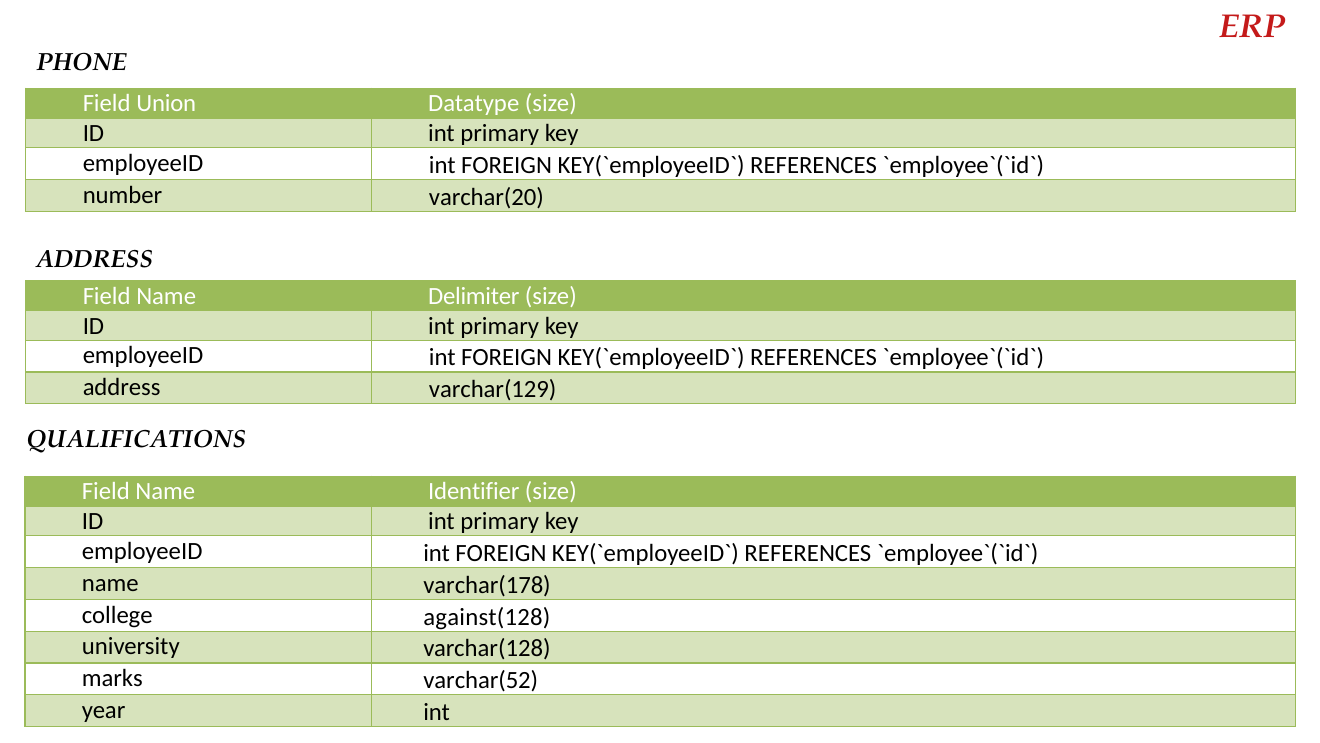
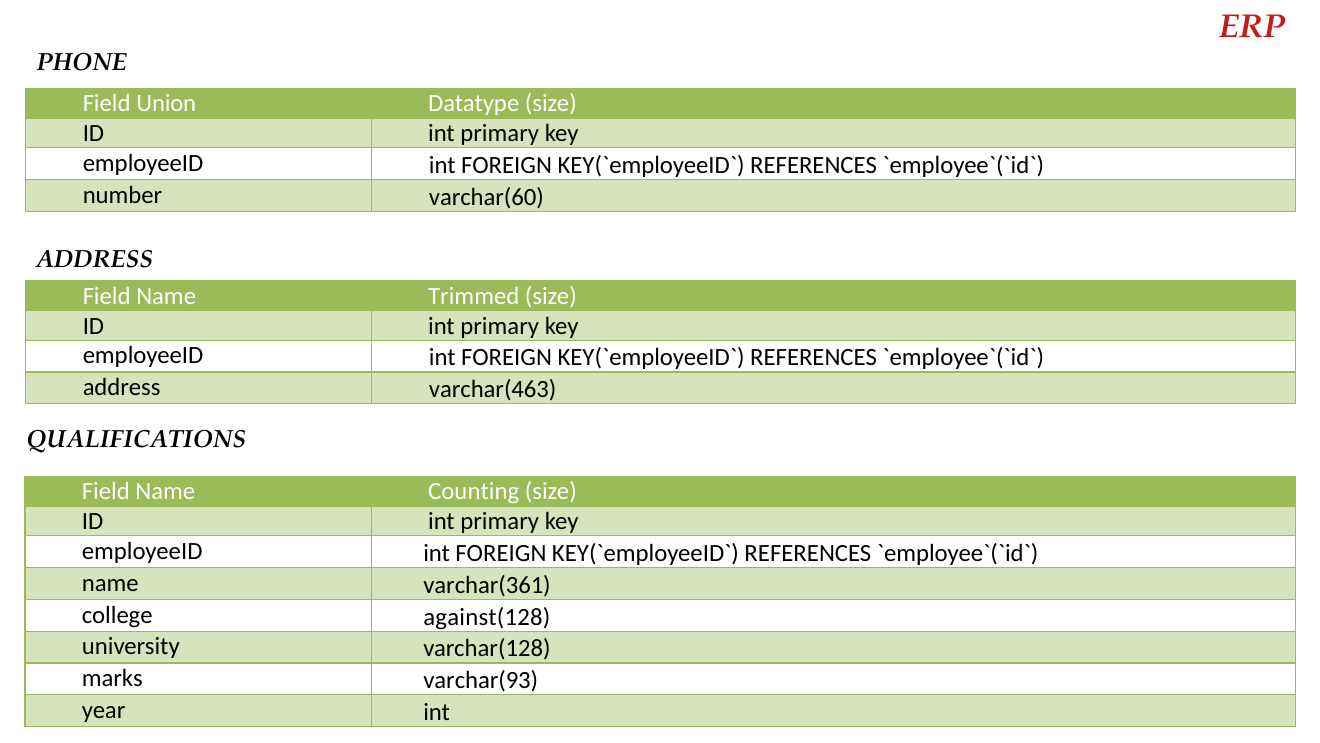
varchar(20: varchar(20 -> varchar(60
Delimiter: Delimiter -> Trimmed
varchar(129: varchar(129 -> varchar(463
Identifier: Identifier -> Counting
varchar(178: varchar(178 -> varchar(361
varchar(52: varchar(52 -> varchar(93
